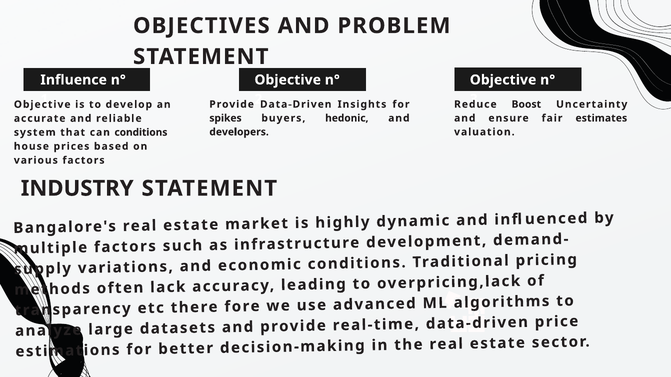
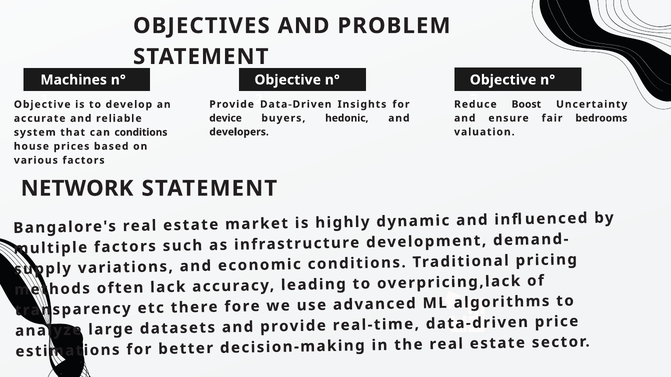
Influence: Influence -> Machines
spikes: spikes -> device
estimates: estimates -> bedrooms
INDUSTRY: INDUSTRY -> NETWORK
